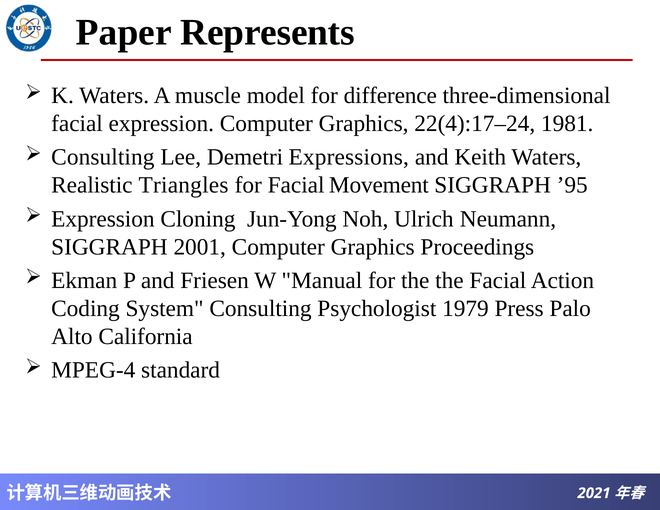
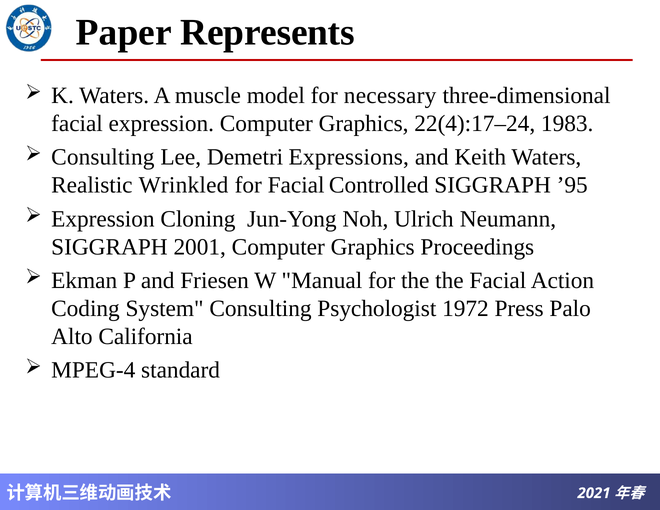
difference: difference -> necessary
1981: 1981 -> 1983
Triangles: Triangles -> Wrinkled
Movement: Movement -> Controlled
1979: 1979 -> 1972
